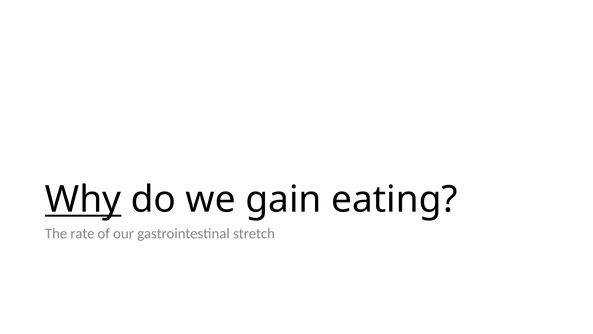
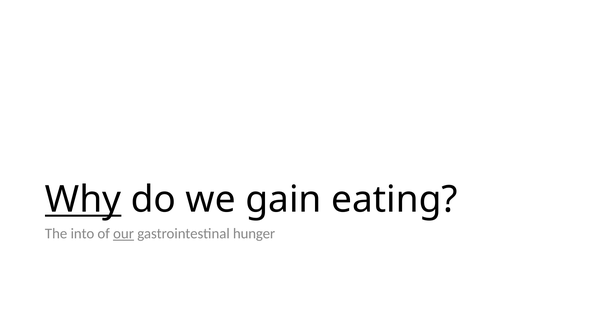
rate: rate -> into
our underline: none -> present
stretch: stretch -> hunger
